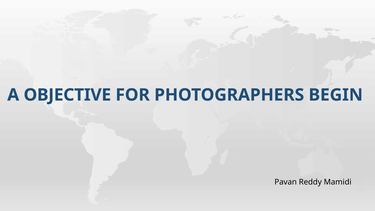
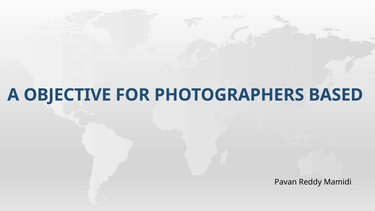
BEGIN: BEGIN -> BASED
